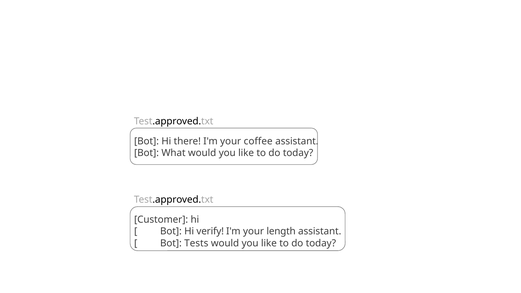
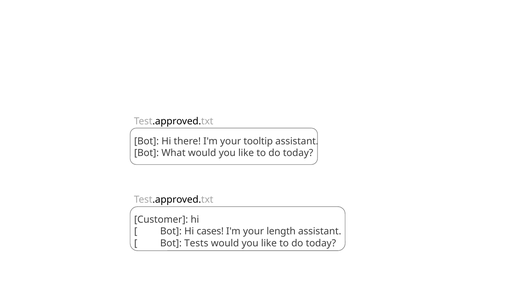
coffee: coffee -> tooltip
verify: verify -> cases
